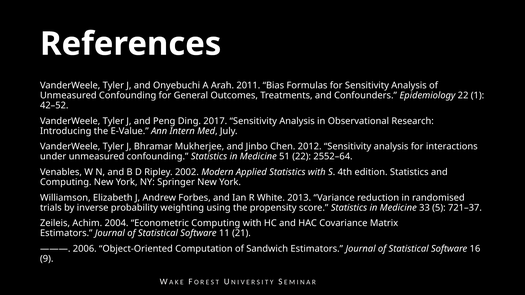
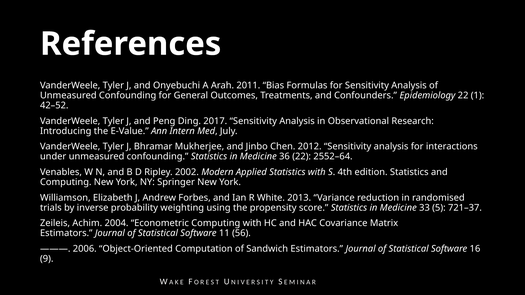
51: 51 -> 36
21: 21 -> 56
